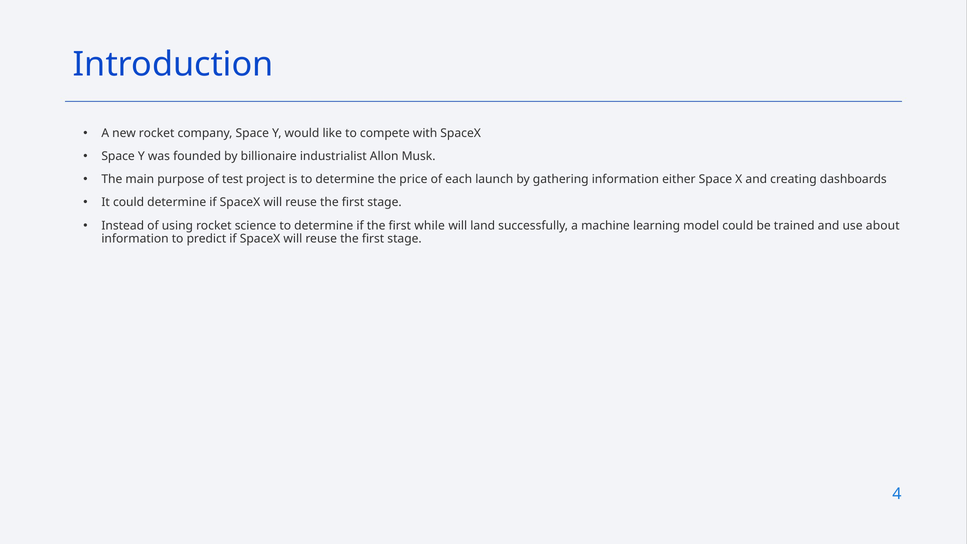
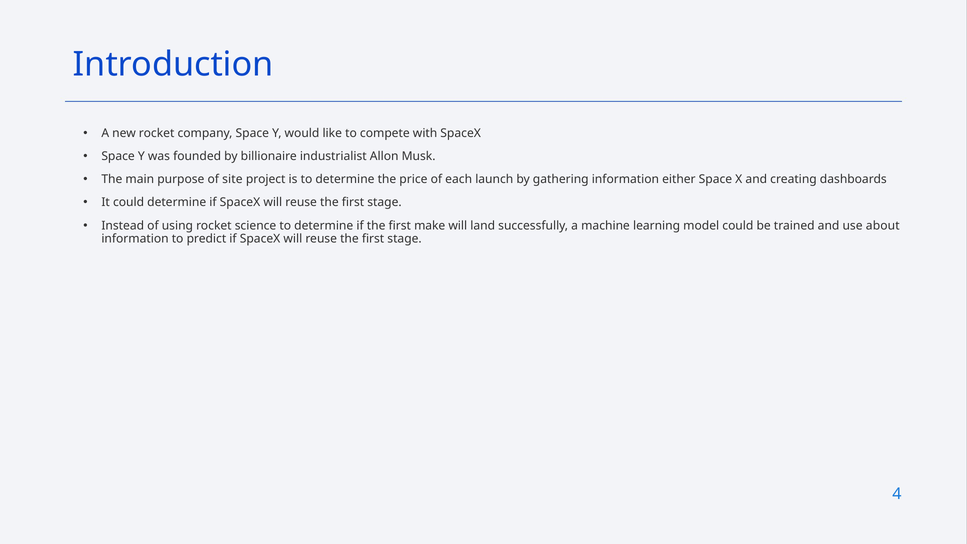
test: test -> site
while: while -> make
